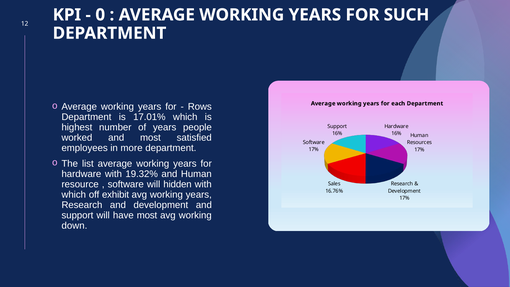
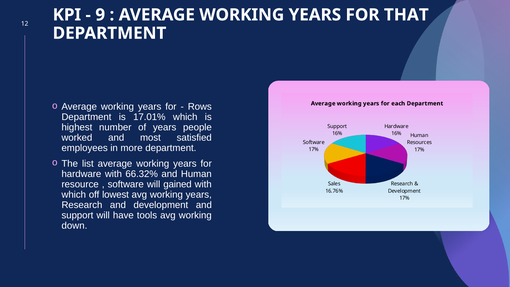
0: 0 -> 9
SUCH: SUCH -> THAT
19.32%: 19.32% -> 66.32%
hidden: hidden -> gained
exhibit: exhibit -> lowest
have most: most -> tools
